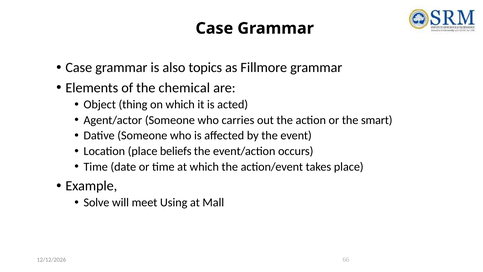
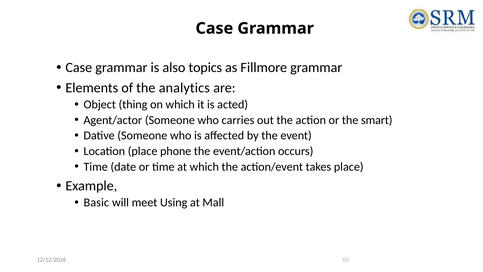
chemical: chemical -> analytics
beliefs: beliefs -> phone
Solve: Solve -> Basic
